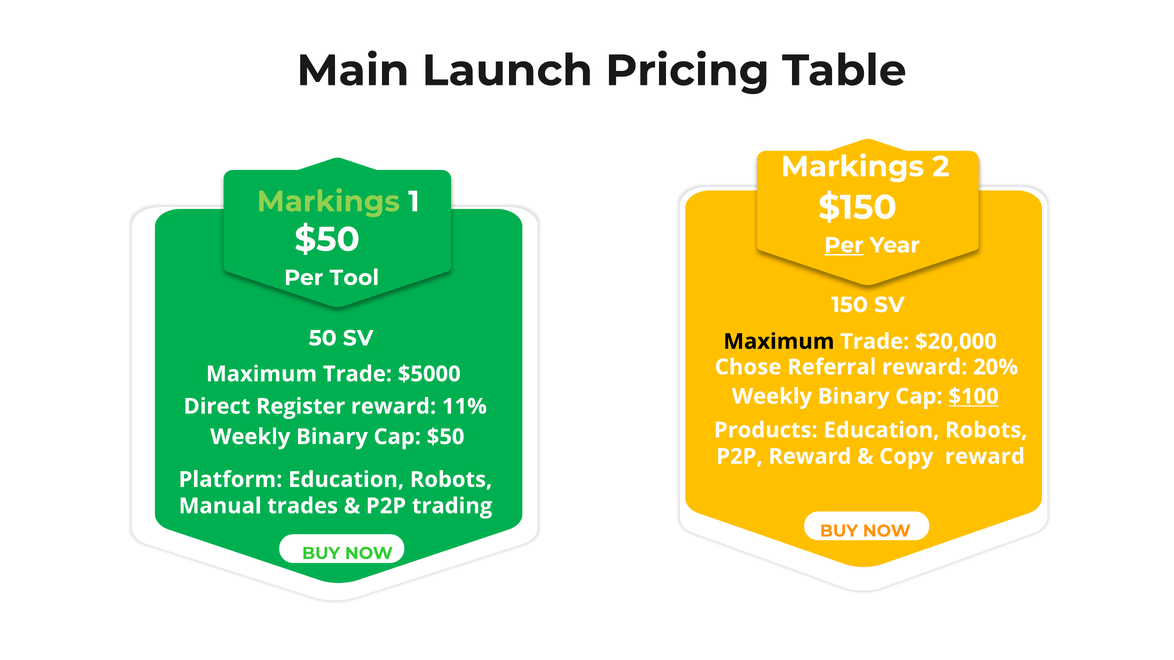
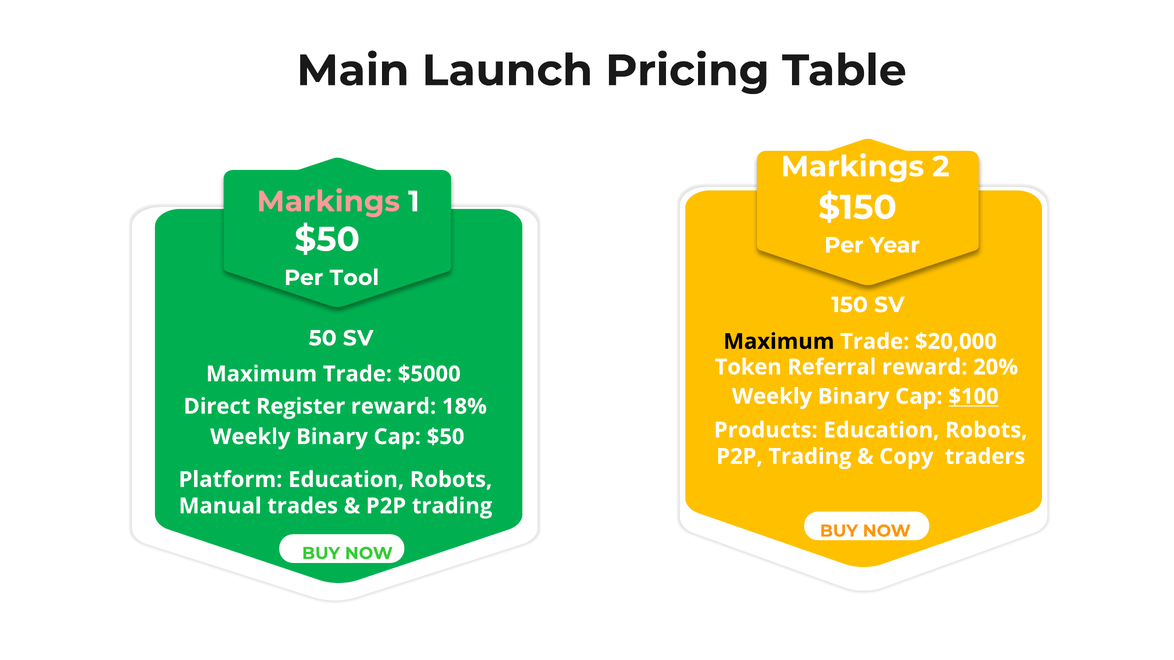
Markings at (328, 202) colour: light green -> pink
Per at (844, 245) underline: present -> none
Chose: Chose -> Token
11%: 11% -> 18%
Reward at (810, 457): Reward -> Trading
Copy reward: reward -> traders
